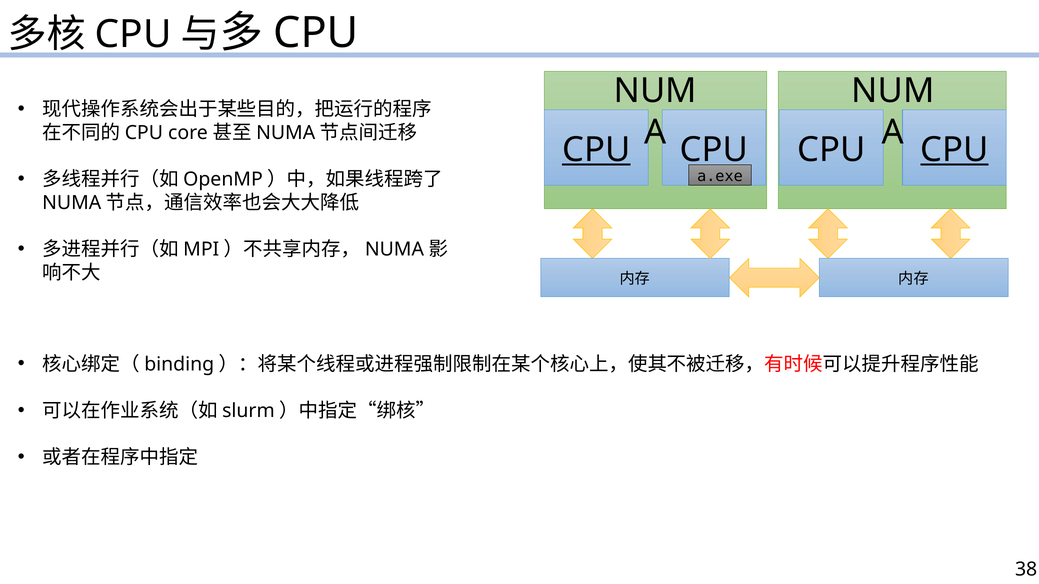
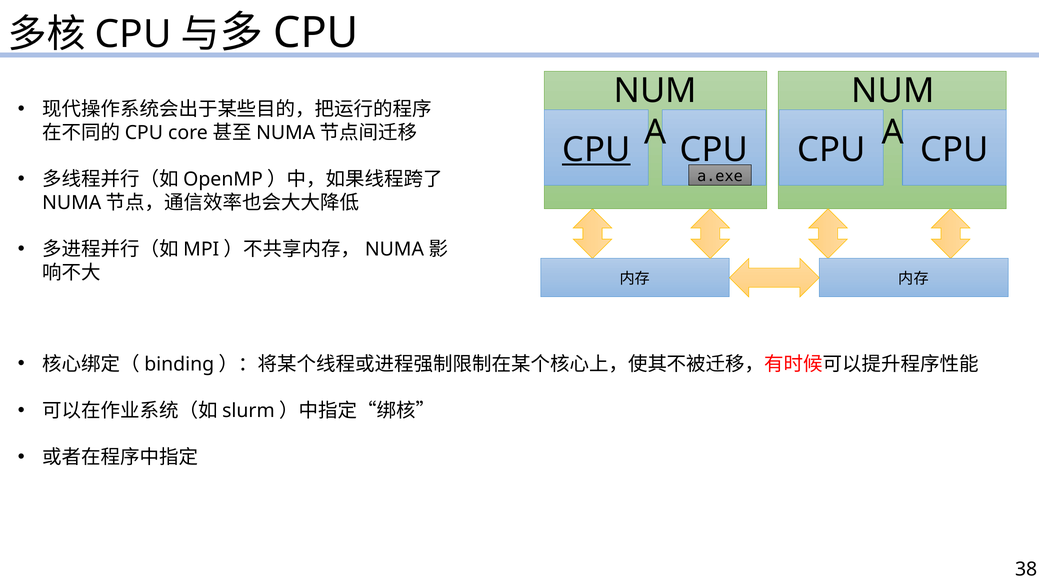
CPU at (954, 150) underline: present -> none
